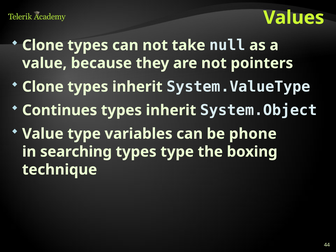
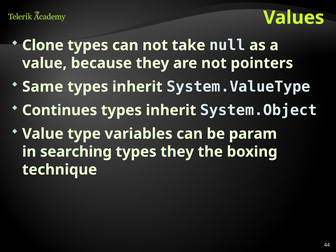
Clone at (43, 87): Clone -> Same
phone: phone -> param
types type: type -> they
